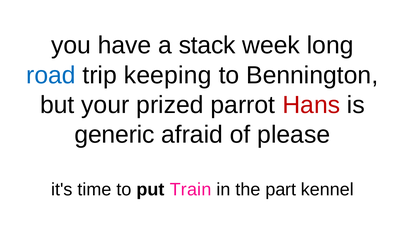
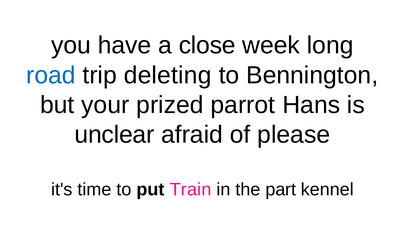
stack: stack -> close
keeping: keeping -> deleting
Hans colour: red -> black
generic: generic -> unclear
